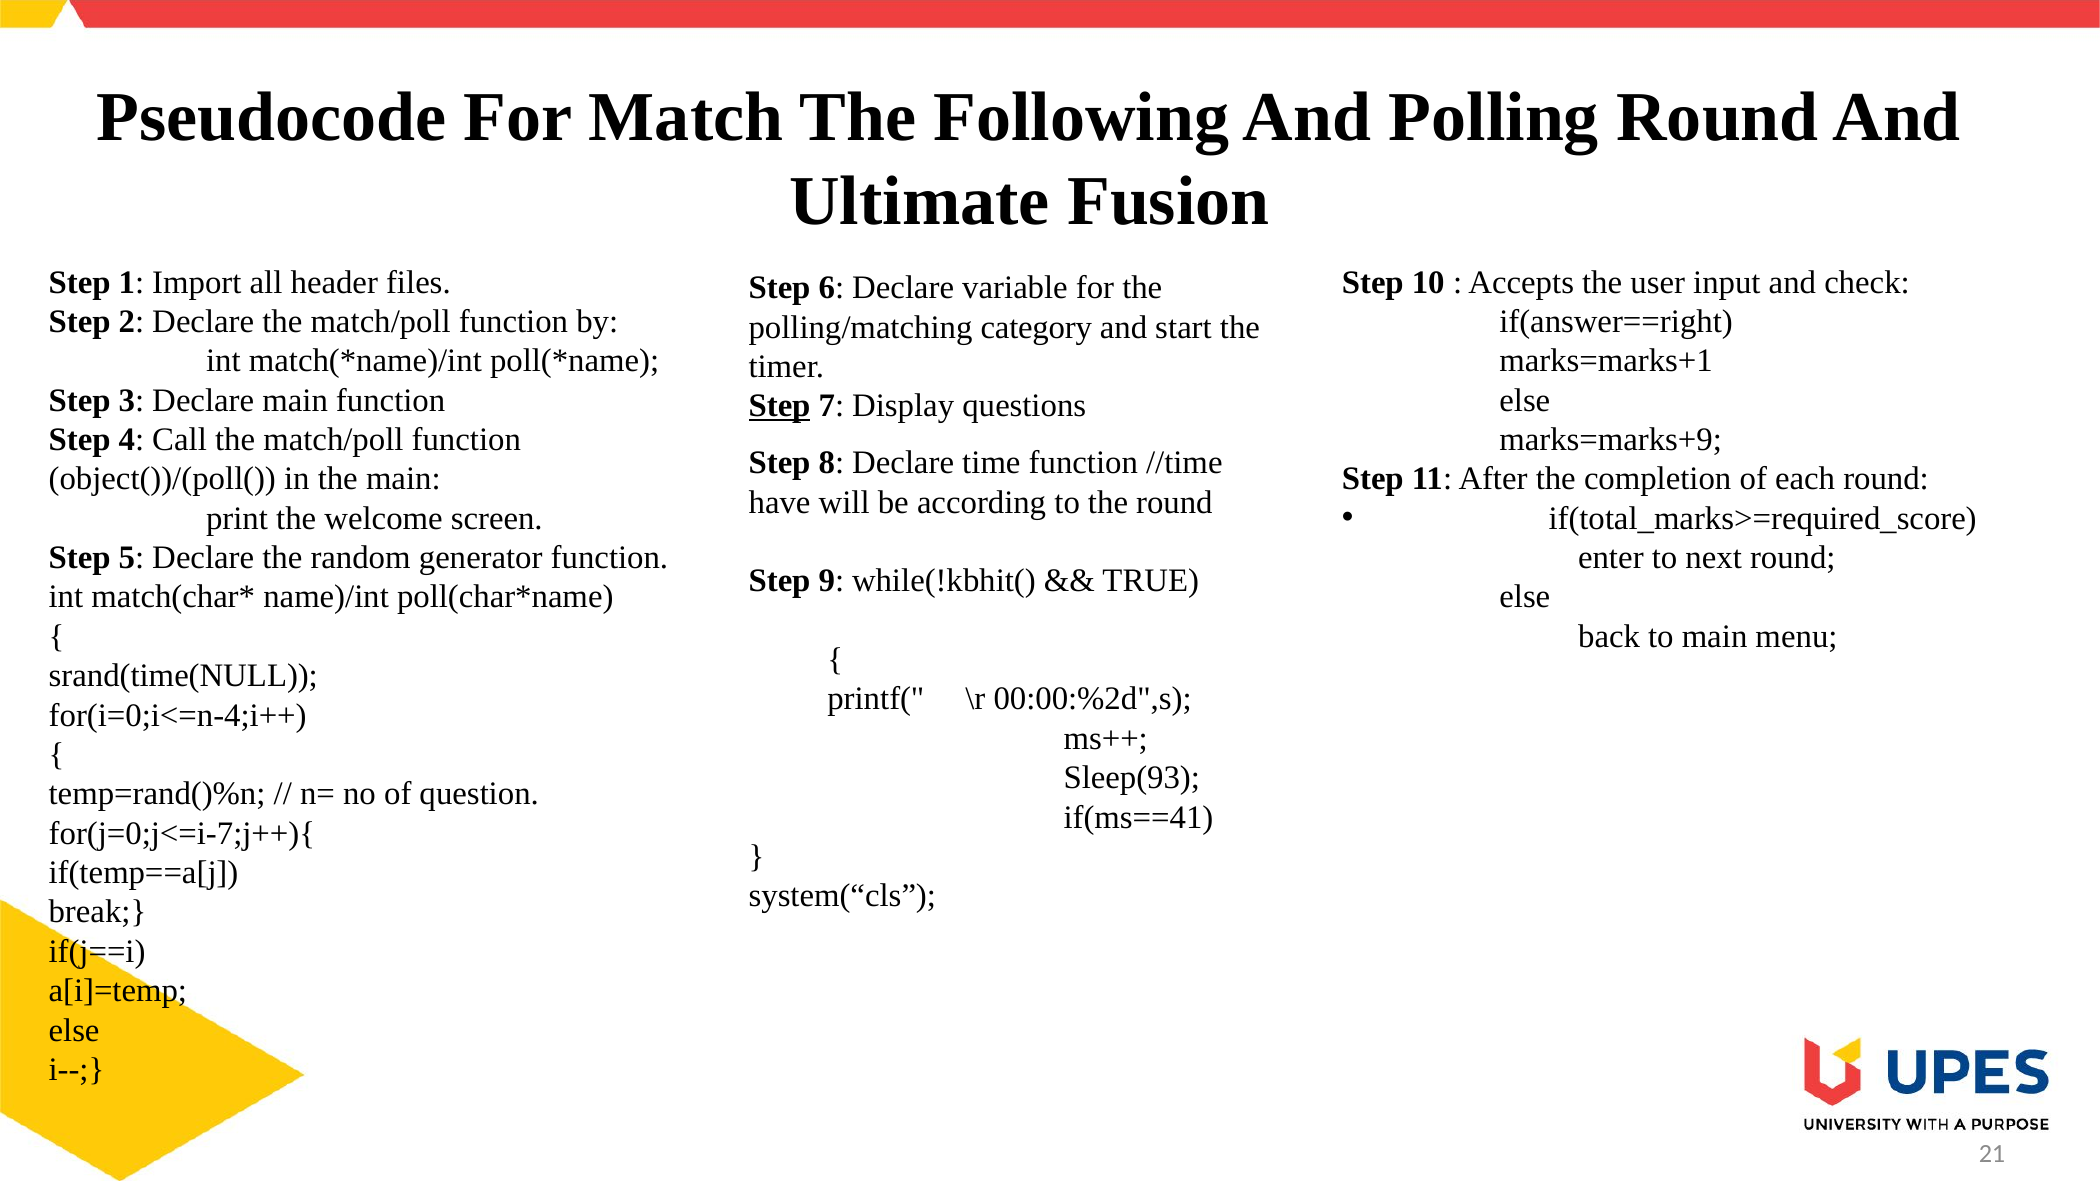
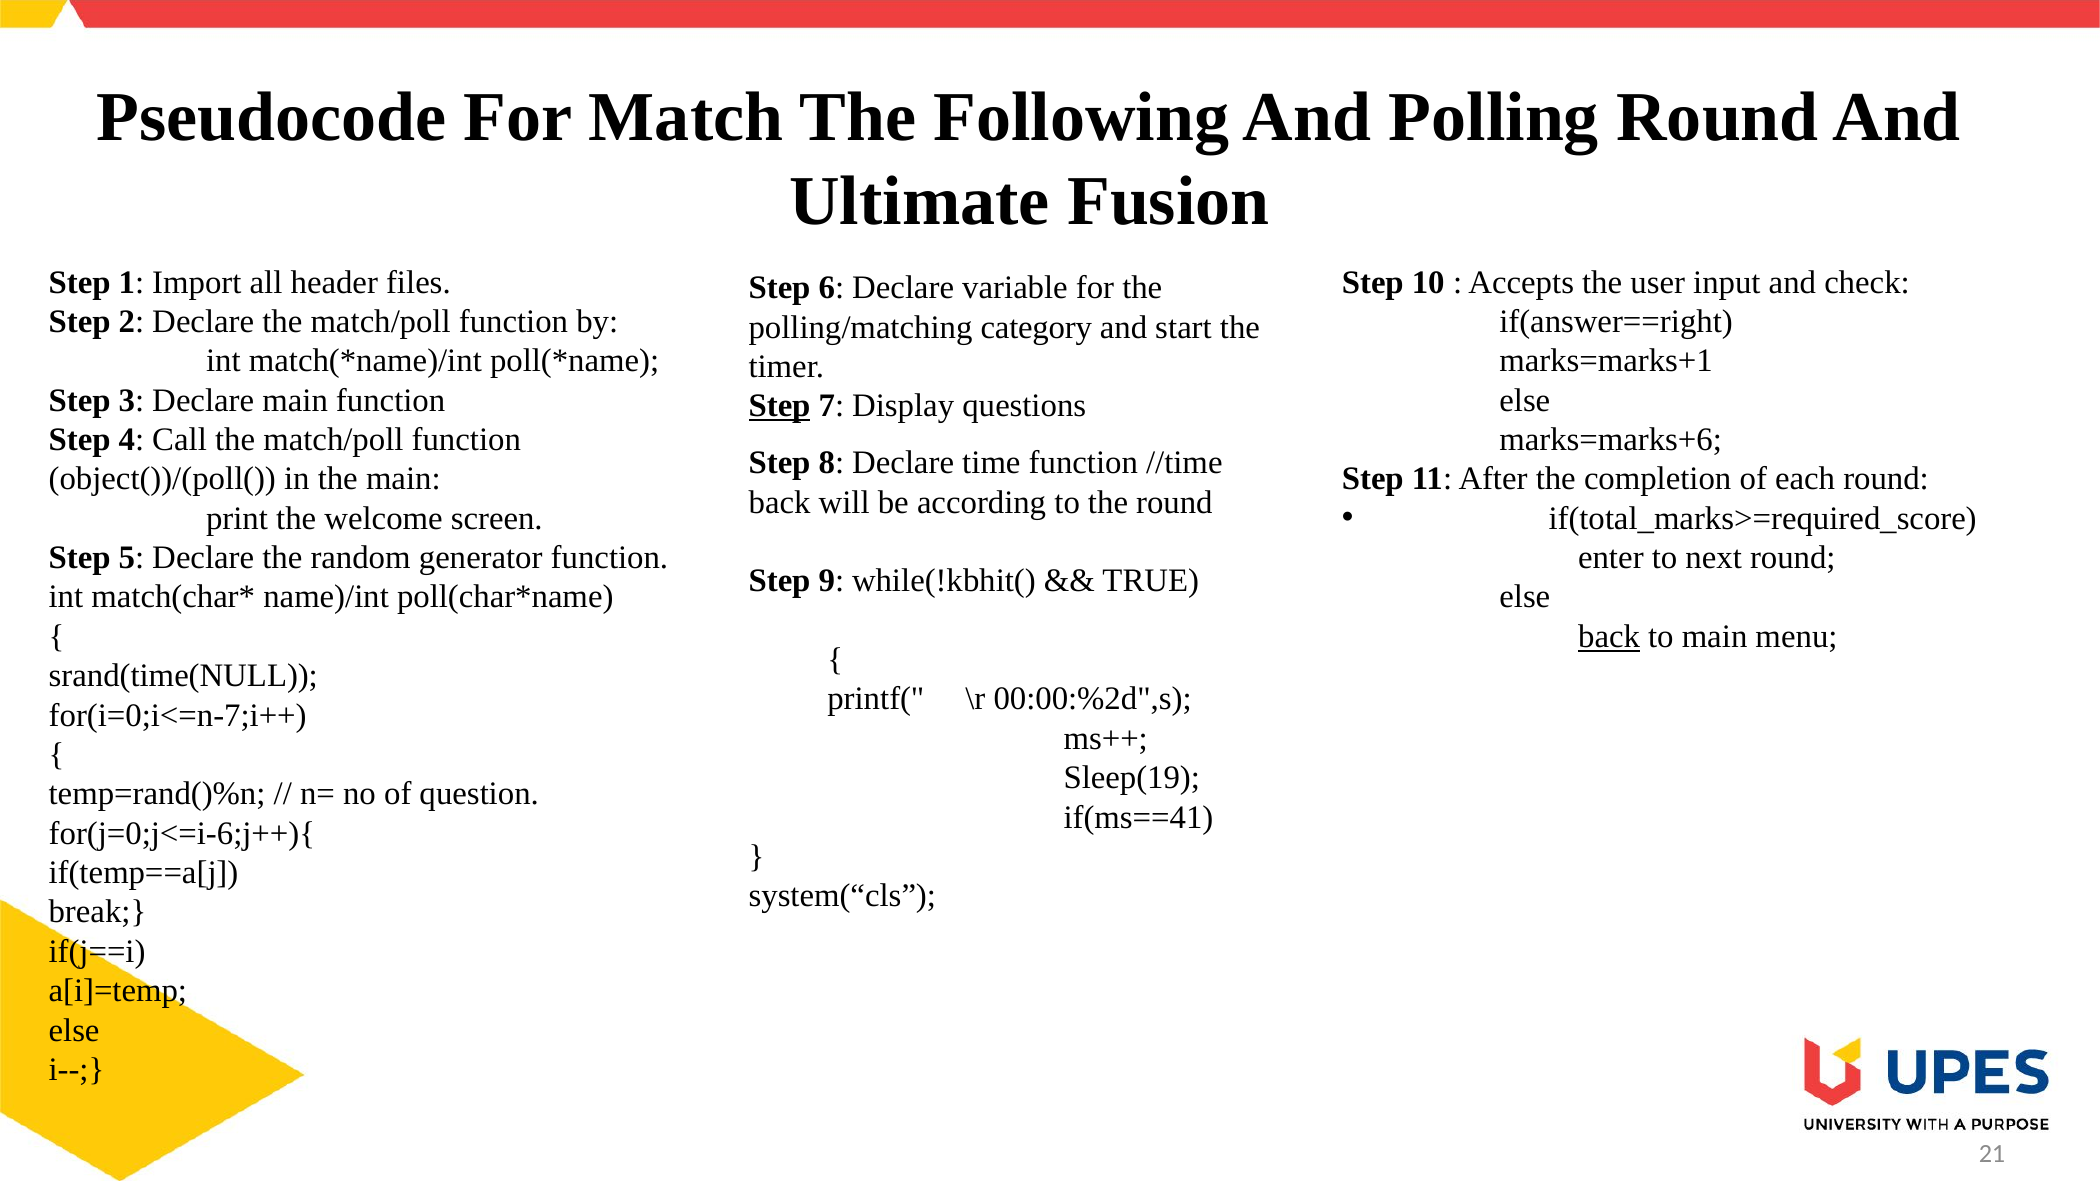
marks=marks+9: marks=marks+9 -> marks=marks+6
have at (780, 502): have -> back
back at (1609, 637) underline: none -> present
for(i=0;i<=n-4;i++: for(i=0;i<=n-4;i++ -> for(i=0;i<=n-7;i++
Sleep(93: Sleep(93 -> Sleep(19
for(j=0;j<=i-7;j++){: for(j=0;j<=i-7;j++){ -> for(j=0;j<=i-6;j++){
